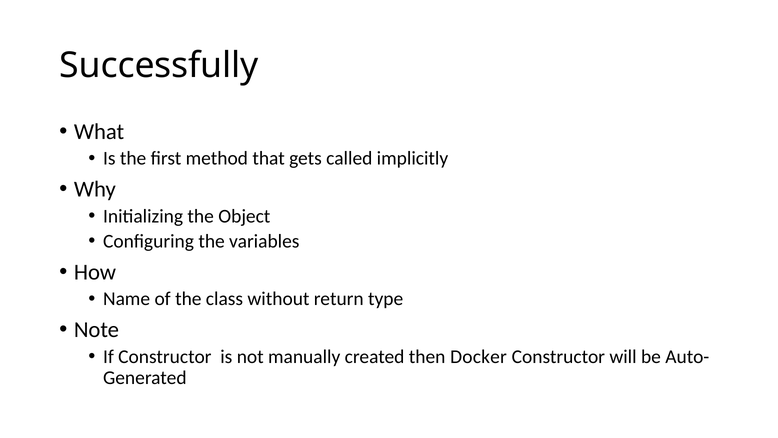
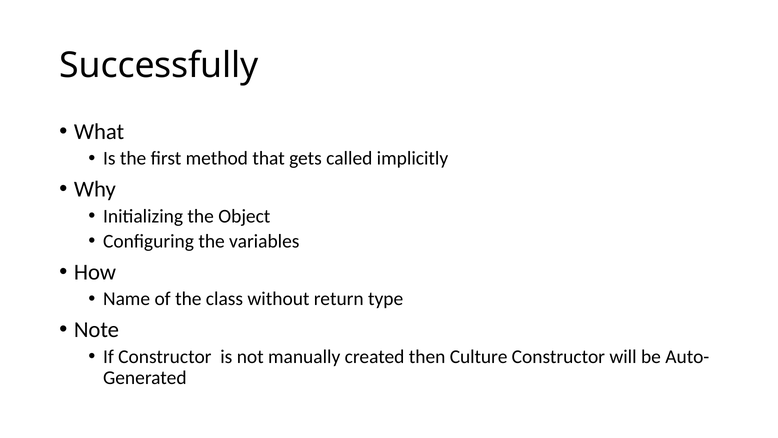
Docker: Docker -> Culture
